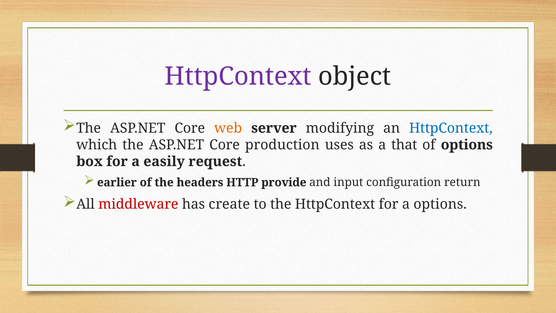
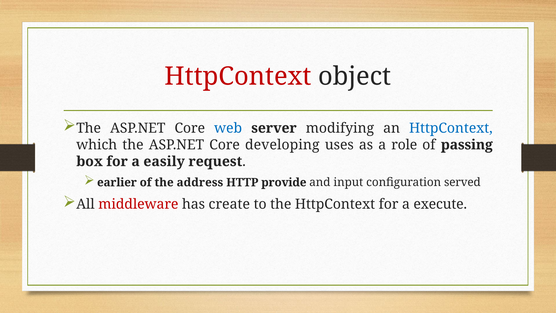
HttpContext at (238, 76) colour: purple -> red
web colour: orange -> blue
production: production -> developing
that: that -> role
of options: options -> passing
headers: headers -> address
return: return -> served
a options: options -> execute
